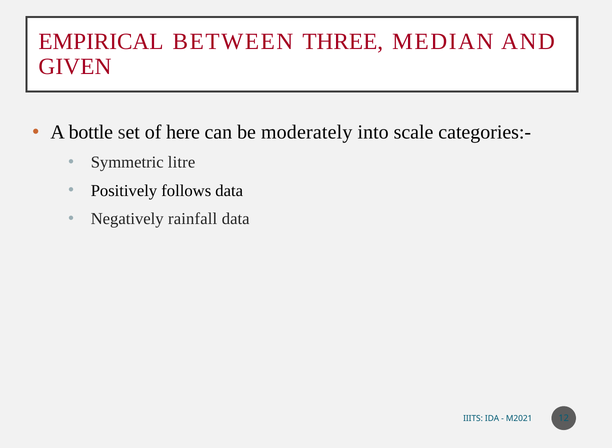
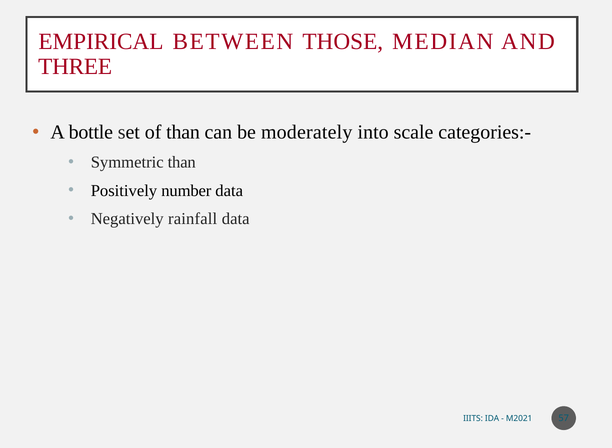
THREE: THREE -> THOSE
GIVEN: GIVEN -> THREE
of here: here -> than
Symmetric litre: litre -> than
follows: follows -> number
12: 12 -> 57
